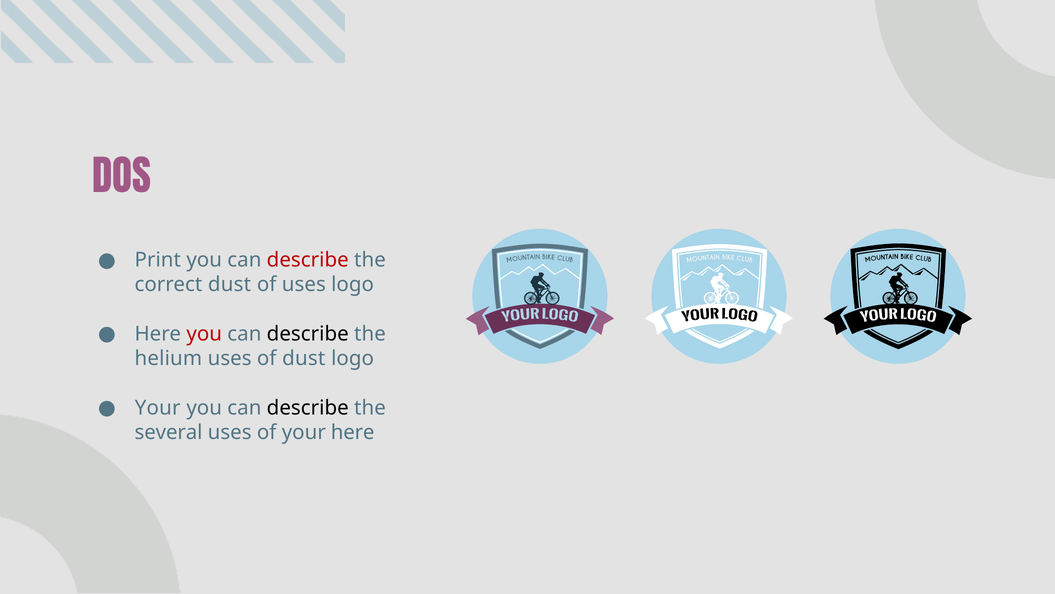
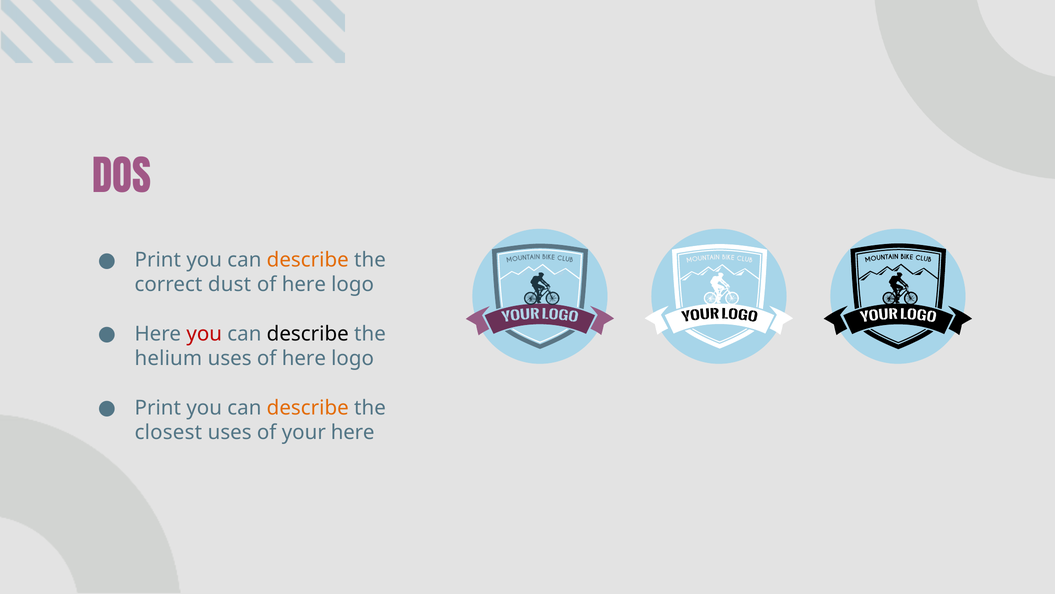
describe at (308, 260) colour: red -> orange
uses at (304, 284): uses -> here
uses of dust: dust -> here
Your at (158, 408): Your -> Print
describe at (308, 408) colour: black -> orange
several: several -> closest
